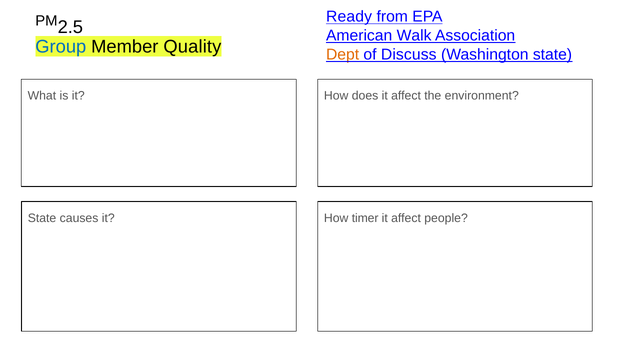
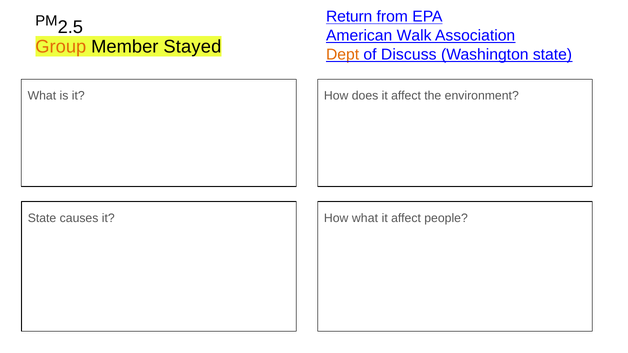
Ready: Ready -> Return
Group colour: blue -> orange
Quality: Quality -> Stayed
How timer: timer -> what
